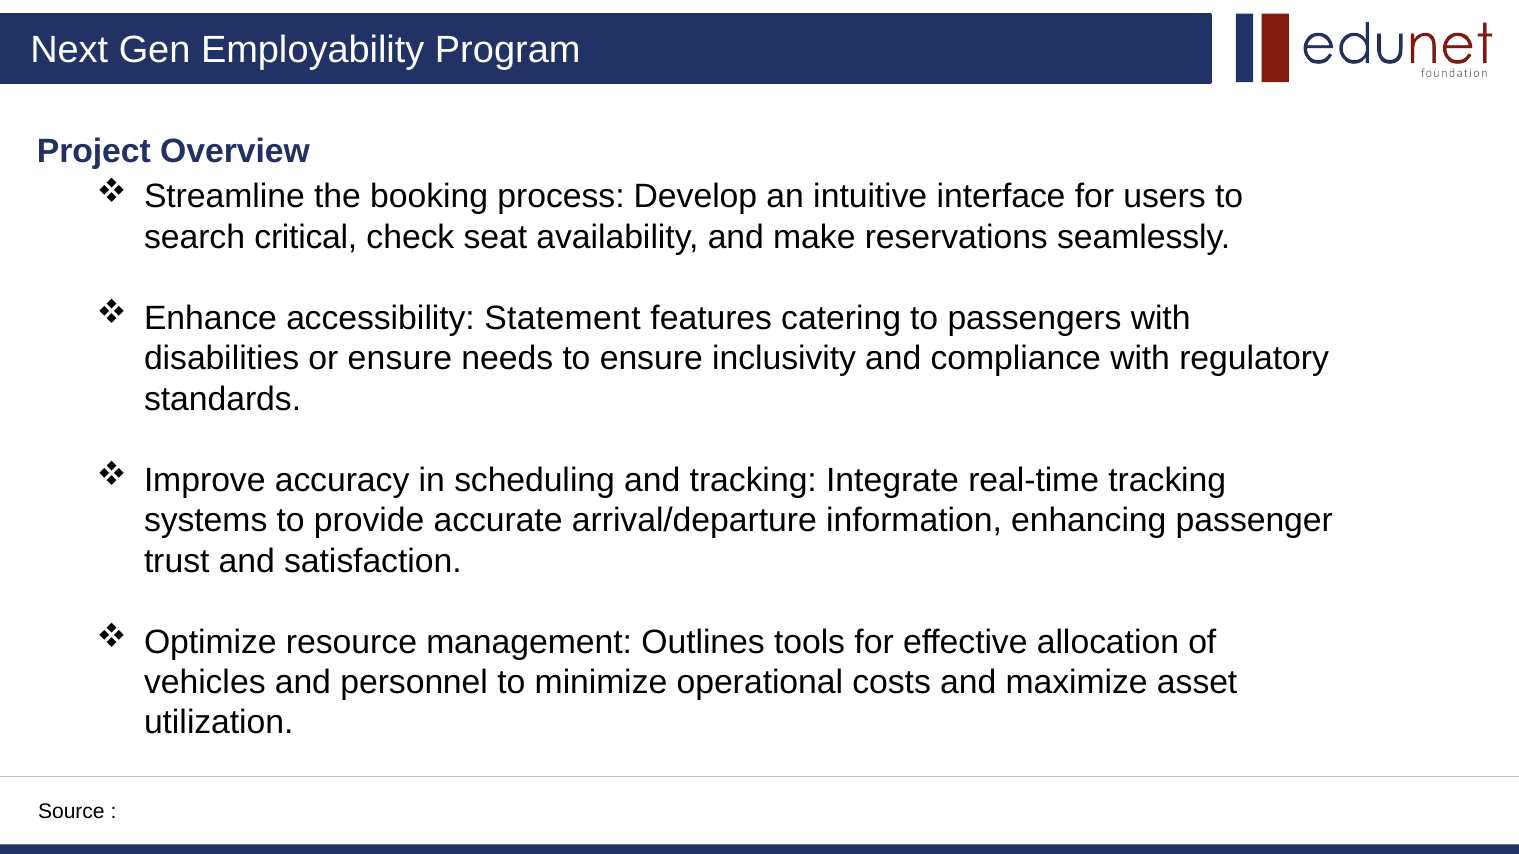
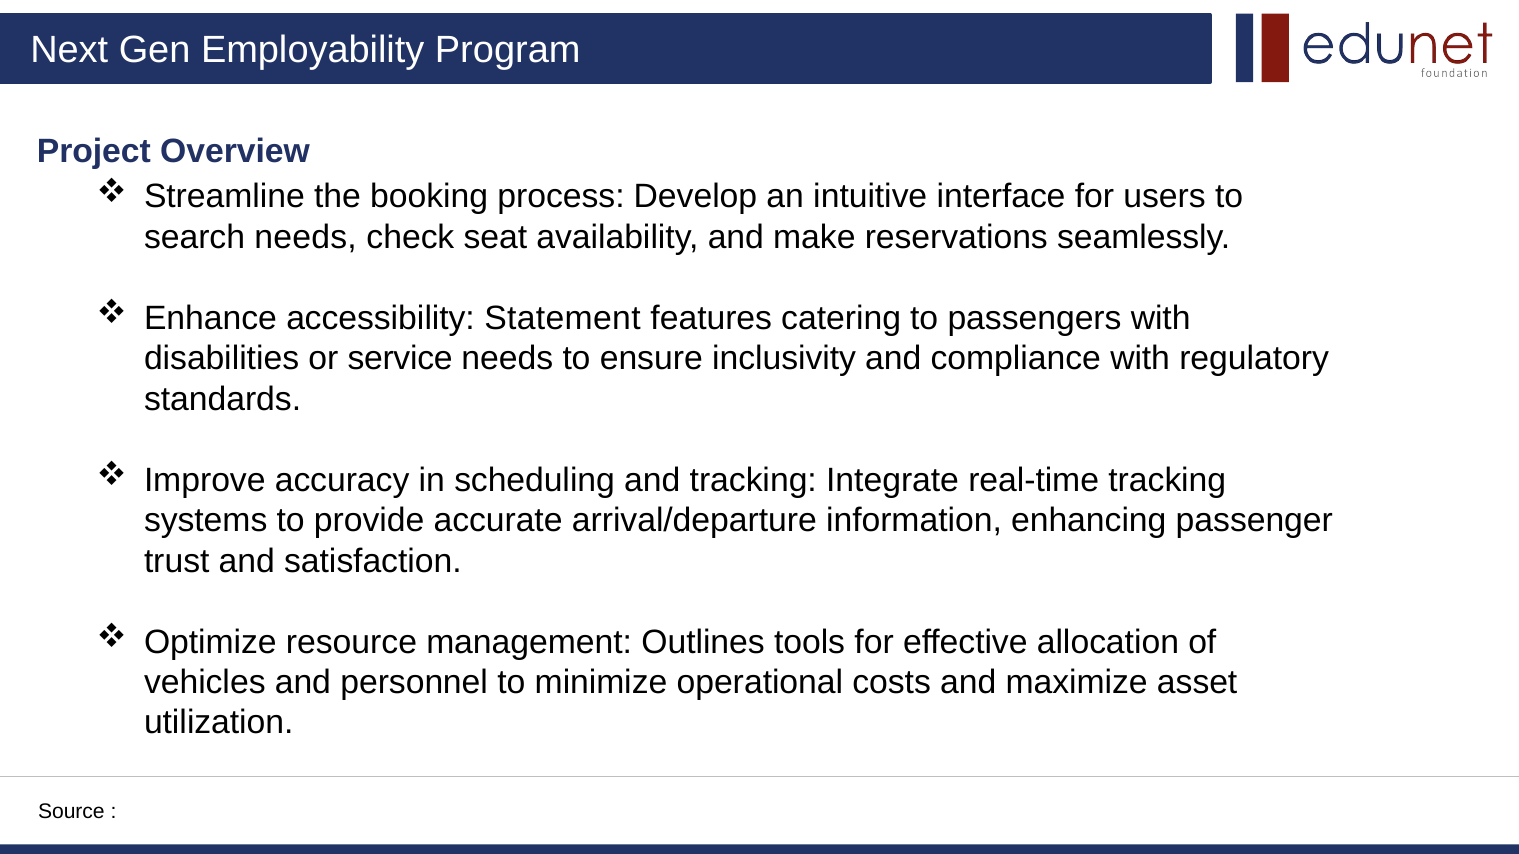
search critical: critical -> needs
or ensure: ensure -> service
